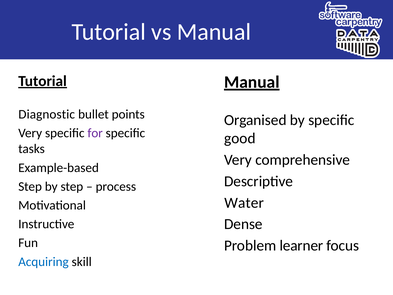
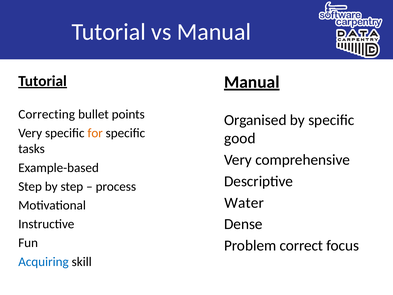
Diagnostic: Diagnostic -> Correcting
for colour: purple -> orange
learner: learner -> correct
